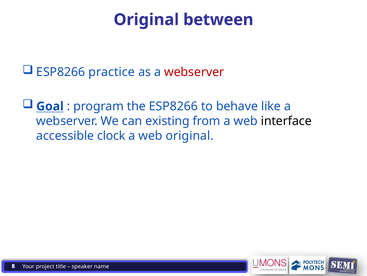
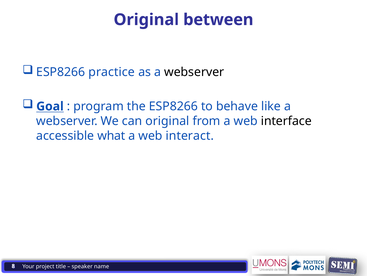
webserver at (194, 72) colour: red -> black
can existing: existing -> original
clock: clock -> what
web original: original -> interact
